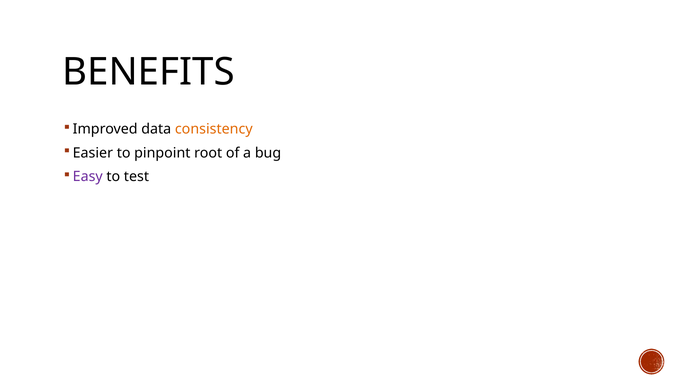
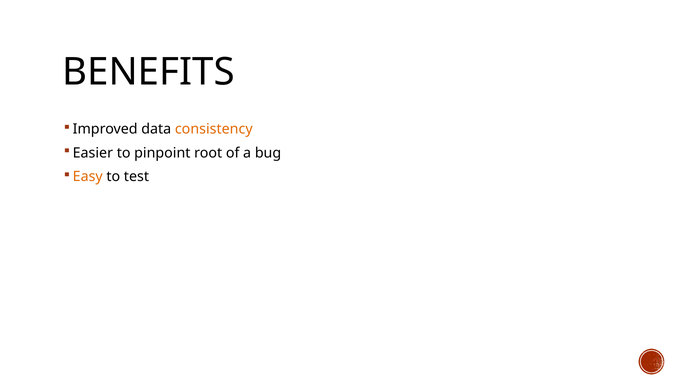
Easy colour: purple -> orange
